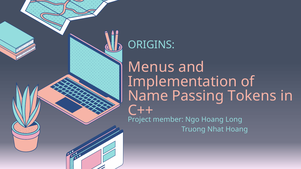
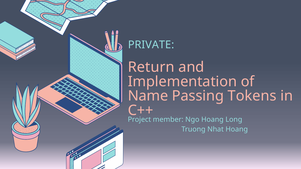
ORIGINS: ORIGINS -> PRIVATE
Menus: Menus -> Return
